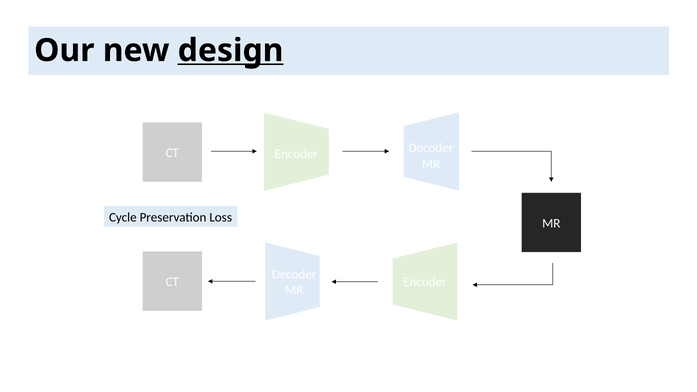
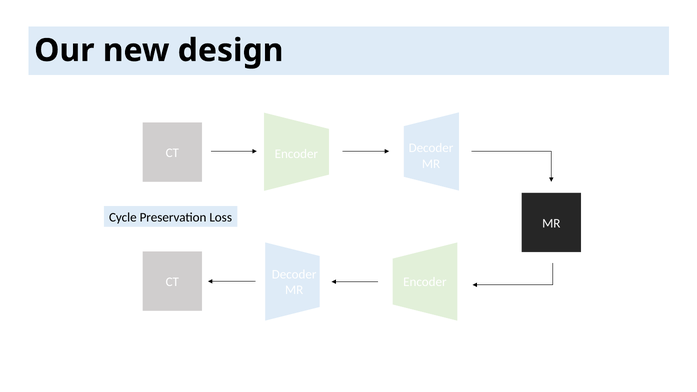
design underline: present -> none
